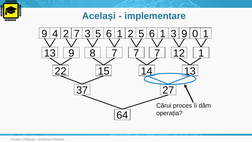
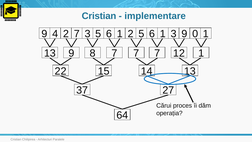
Același at (99, 16): Același -> Cristian
